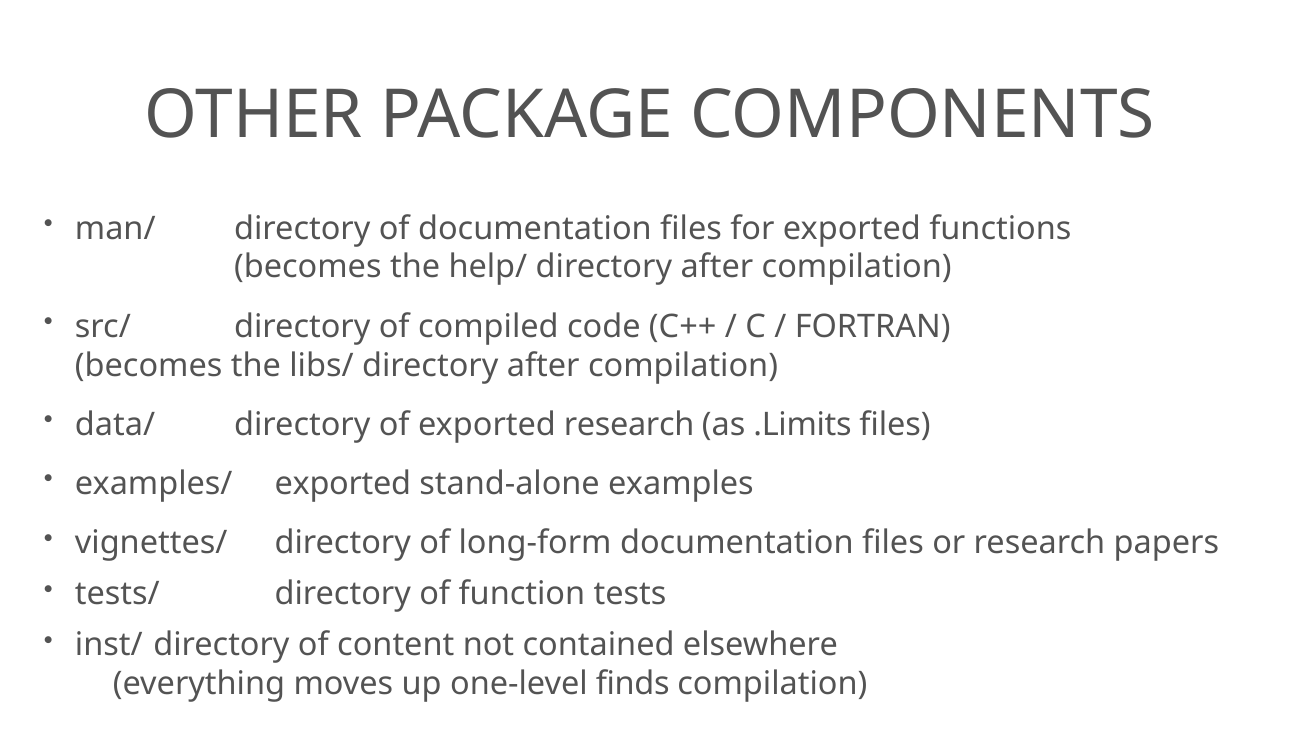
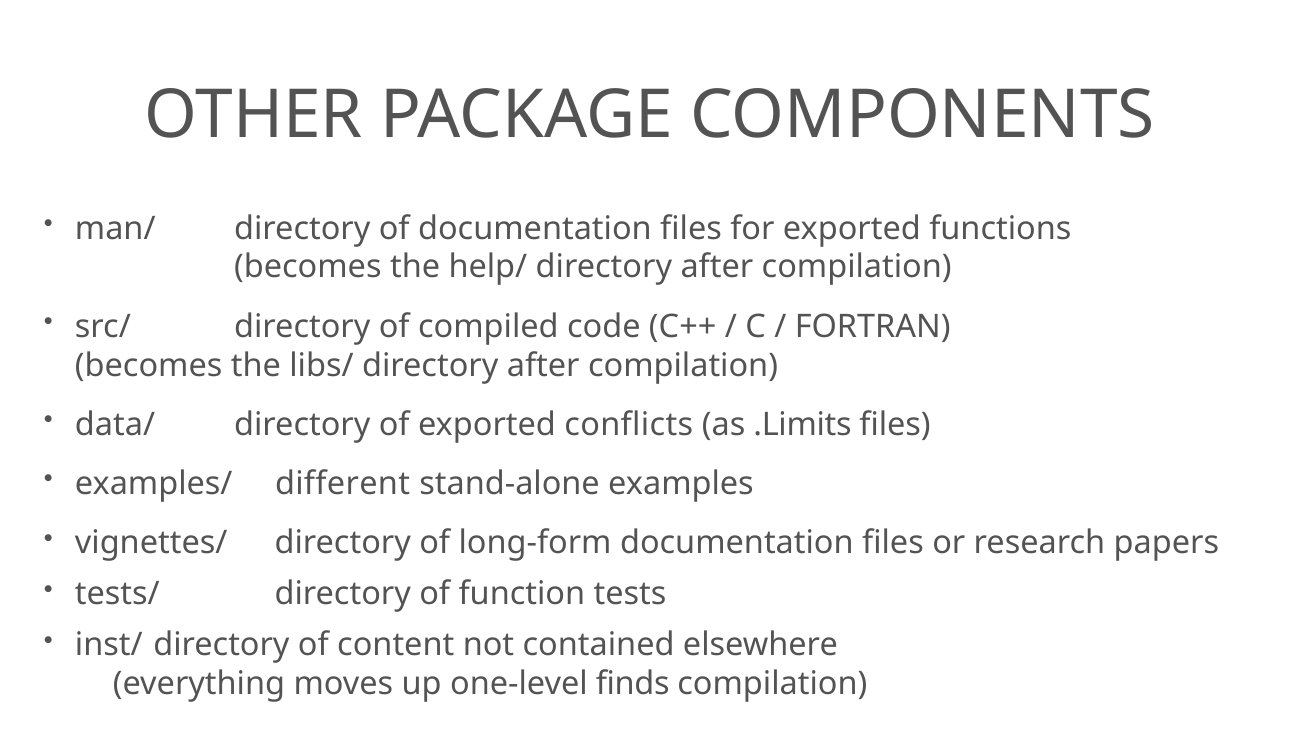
exported research: research -> conflicts
examples/ exported: exported -> different
